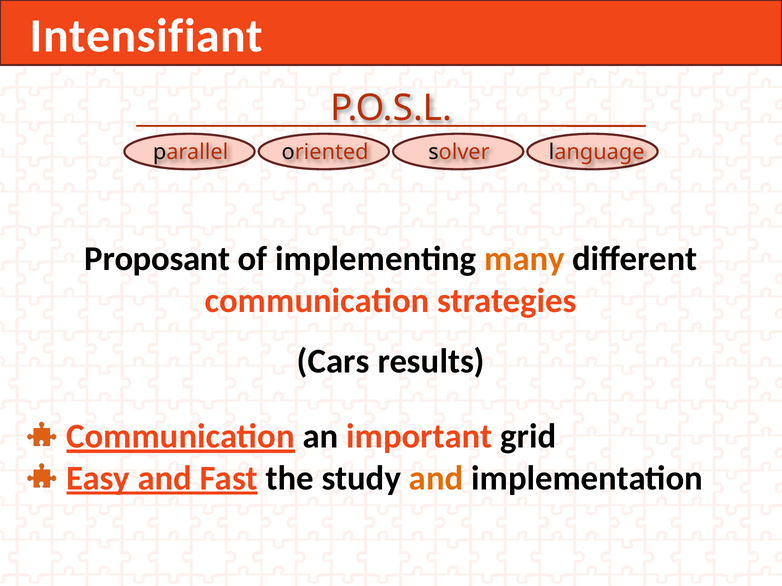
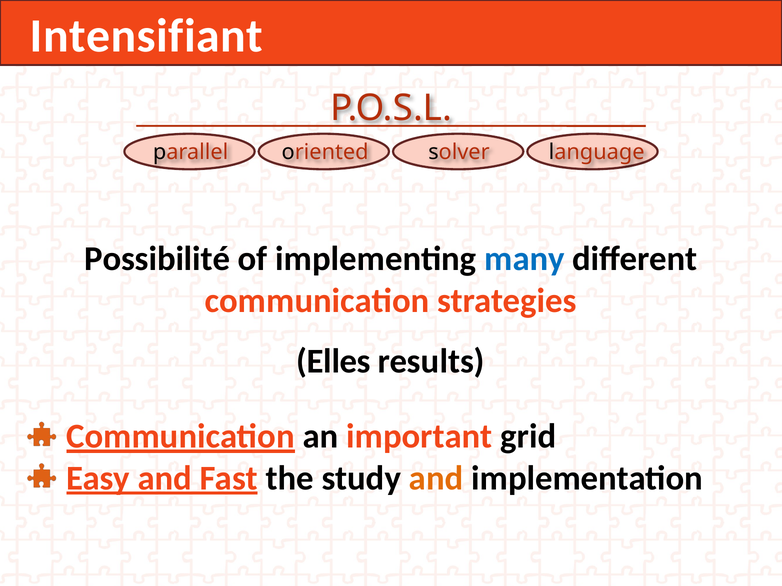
Proposant: Proposant -> Possibilité
many colour: orange -> blue
Cars: Cars -> Elles
